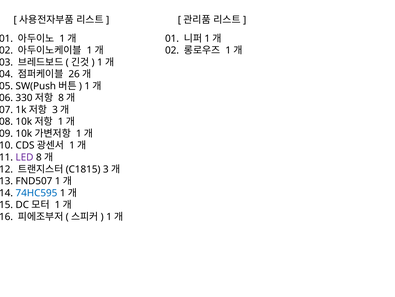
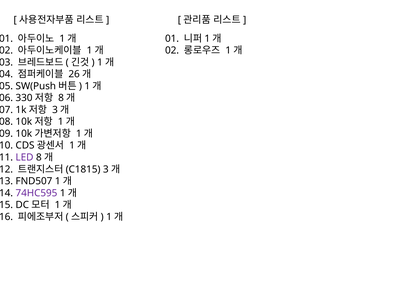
74HC595 colour: blue -> purple
